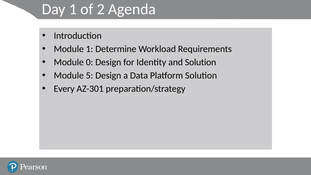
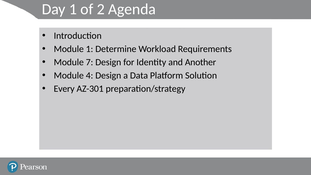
0: 0 -> 7
and Solution: Solution -> Another
5: 5 -> 4
